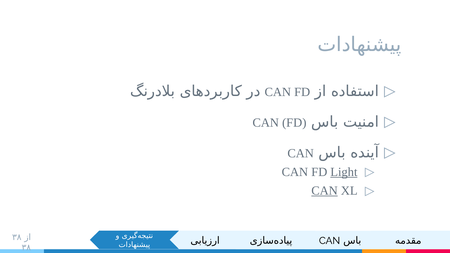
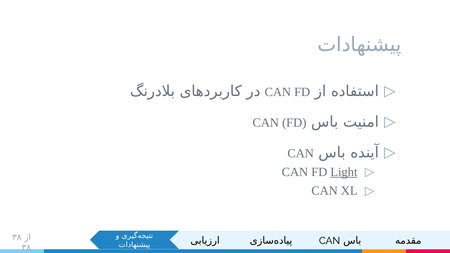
CAN at (325, 191) underline: present -> none
